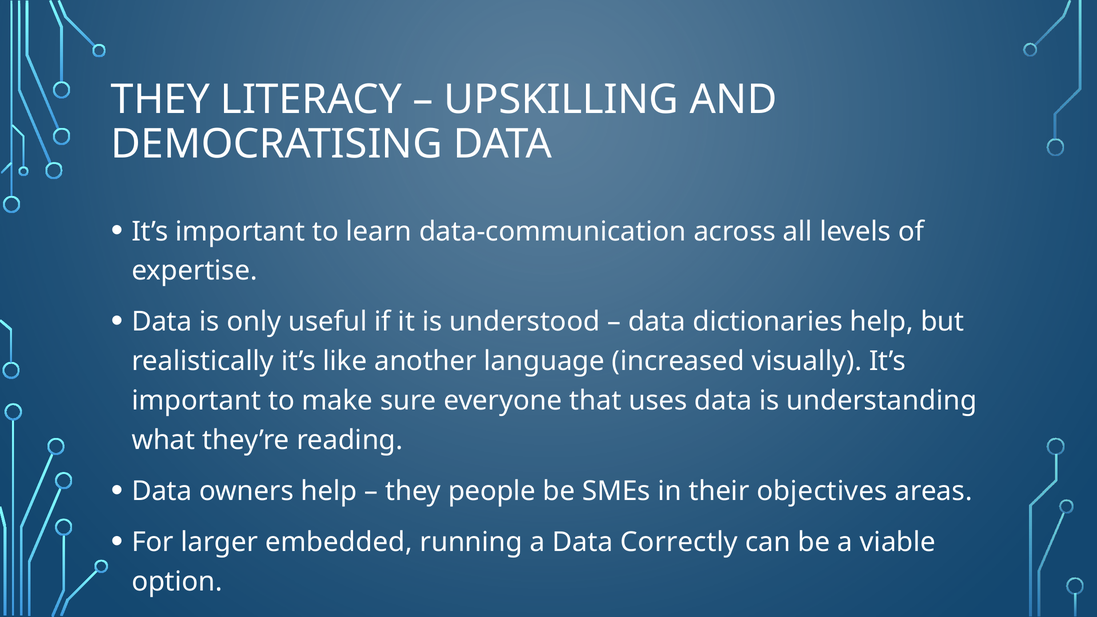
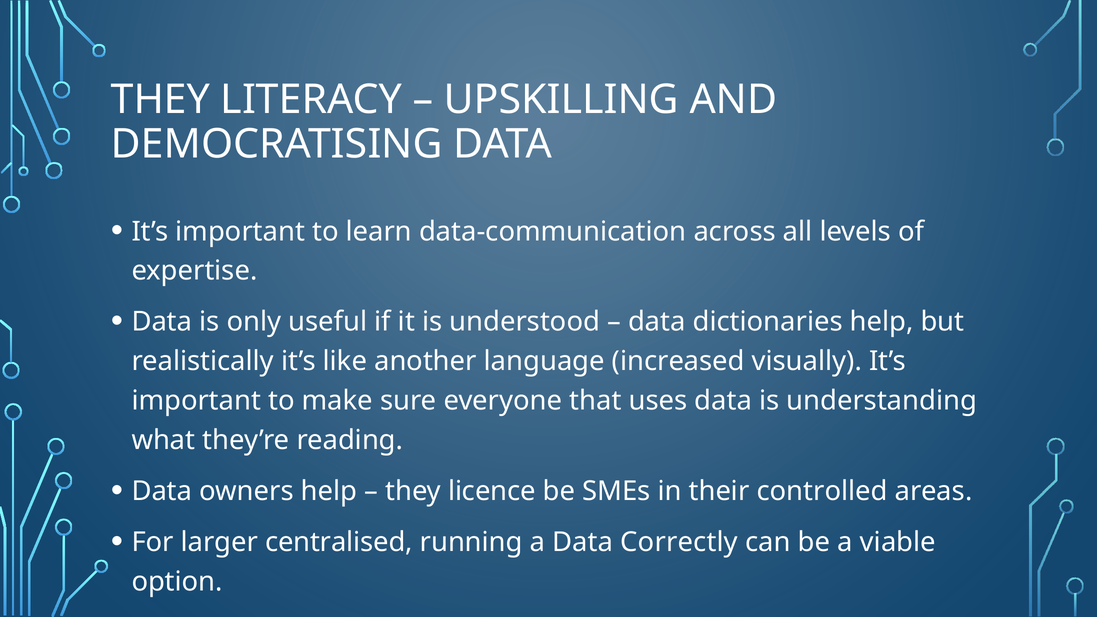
people: people -> licence
objectives: objectives -> controlled
embedded: embedded -> centralised
